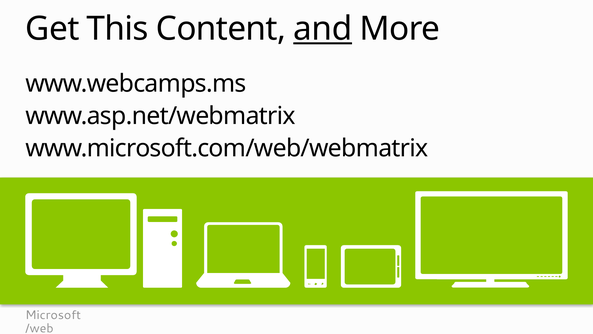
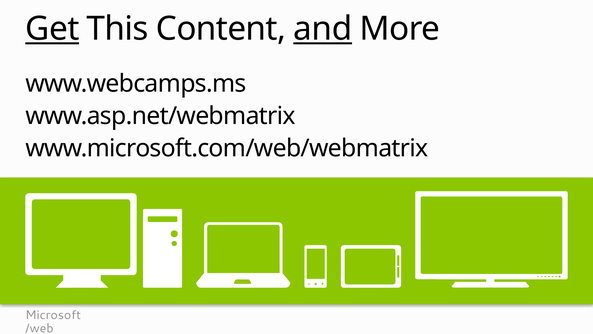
Get underline: none -> present
